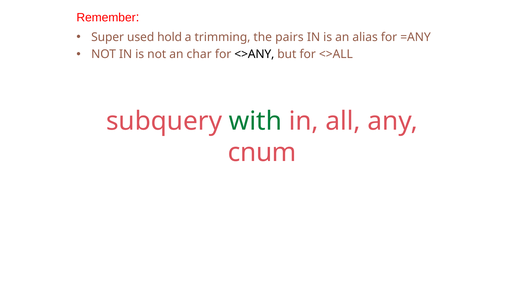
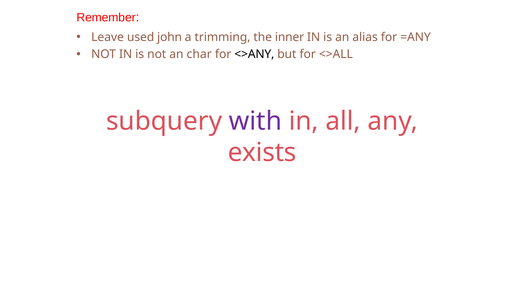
Super: Super -> Leave
hold: hold -> john
pairs: pairs -> inner
with colour: green -> purple
cnum: cnum -> exists
